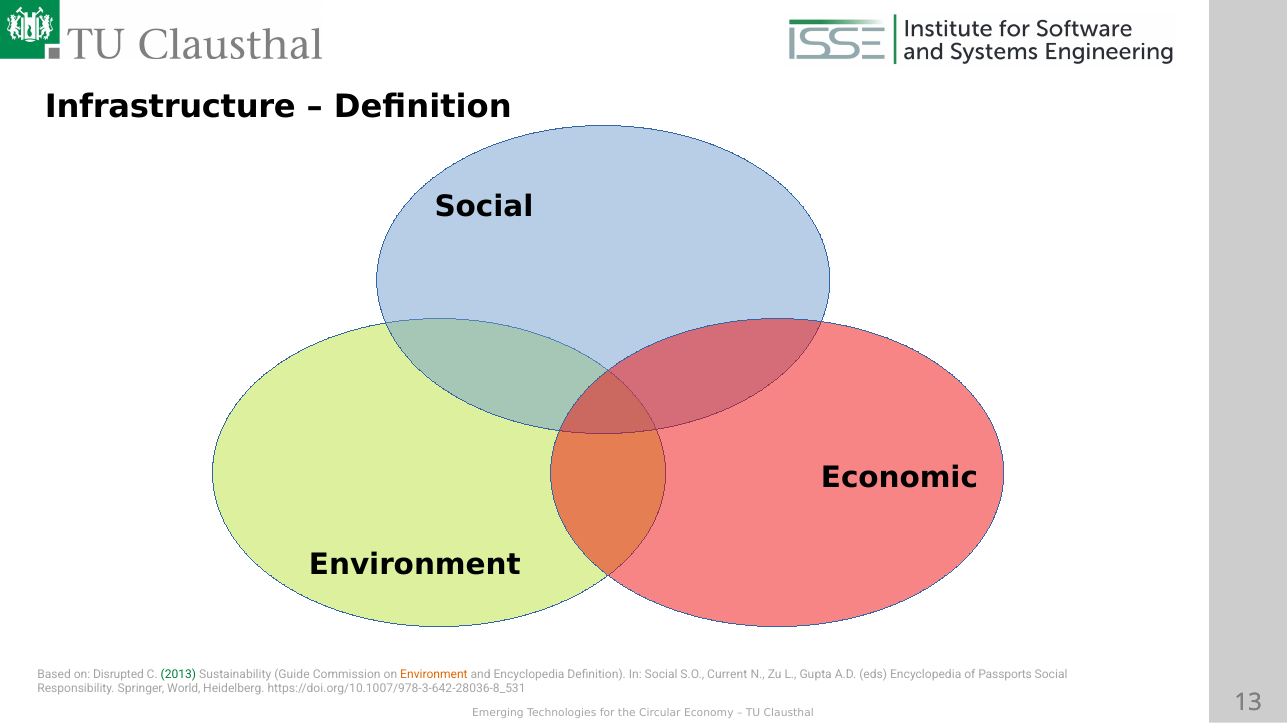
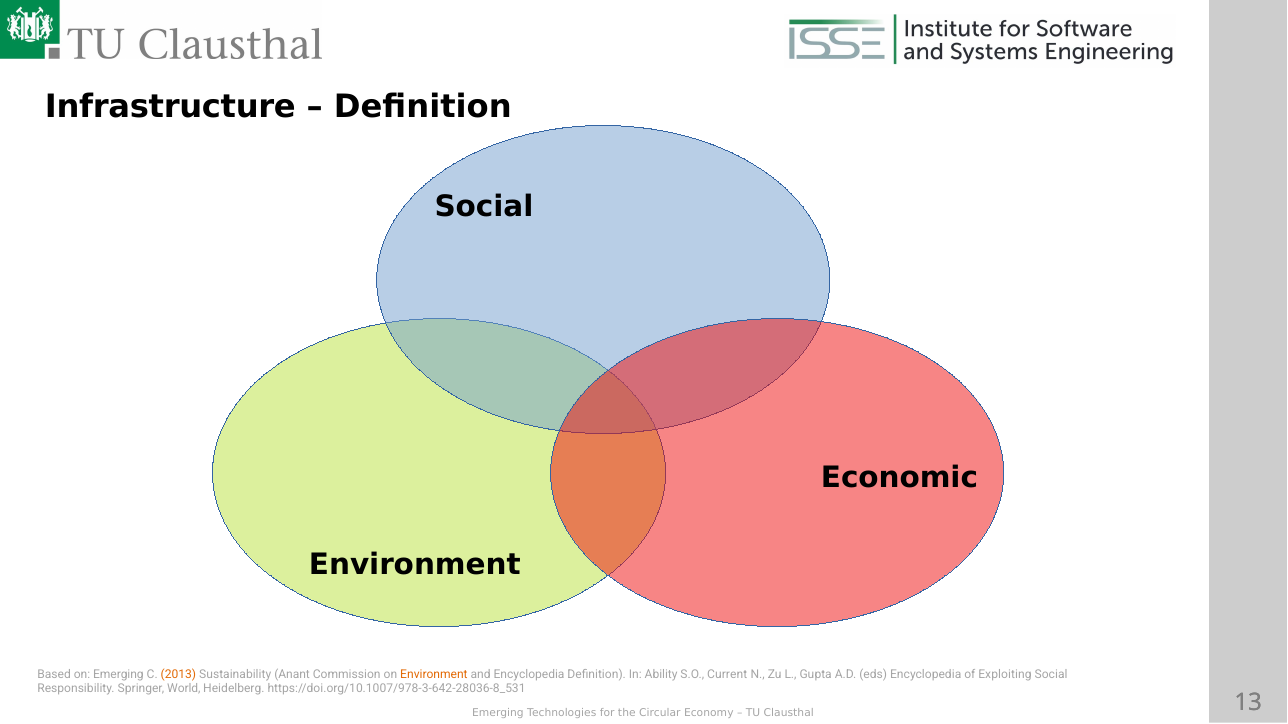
on Disrupted: Disrupted -> Emerging
2013 colour: green -> orange
Guide: Guide -> Anant
In Social: Social -> Ability
Passports: Passports -> Exploiting
